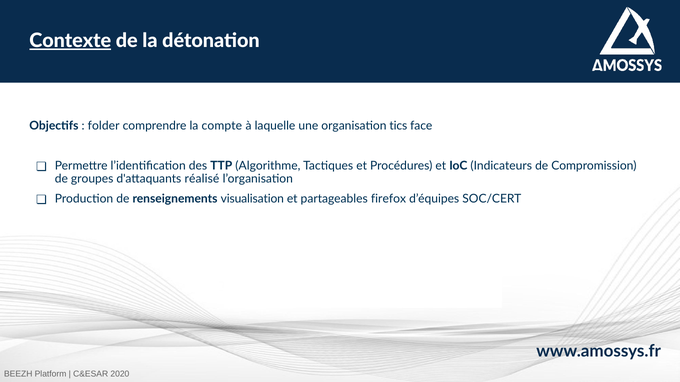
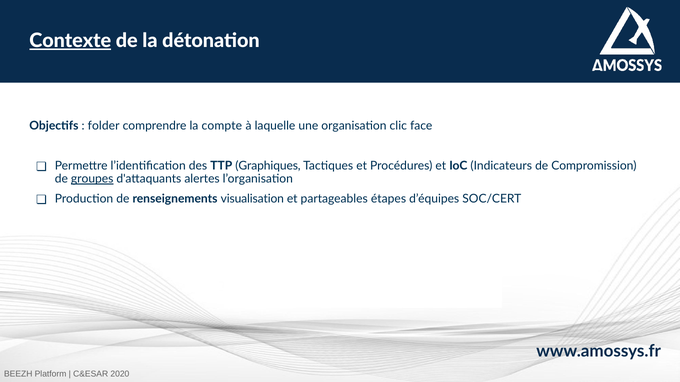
tics: tics -> clic
Algorithme: Algorithme -> Graphiques
groupes underline: none -> present
réalisé: réalisé -> alertes
firefox: firefox -> étapes
